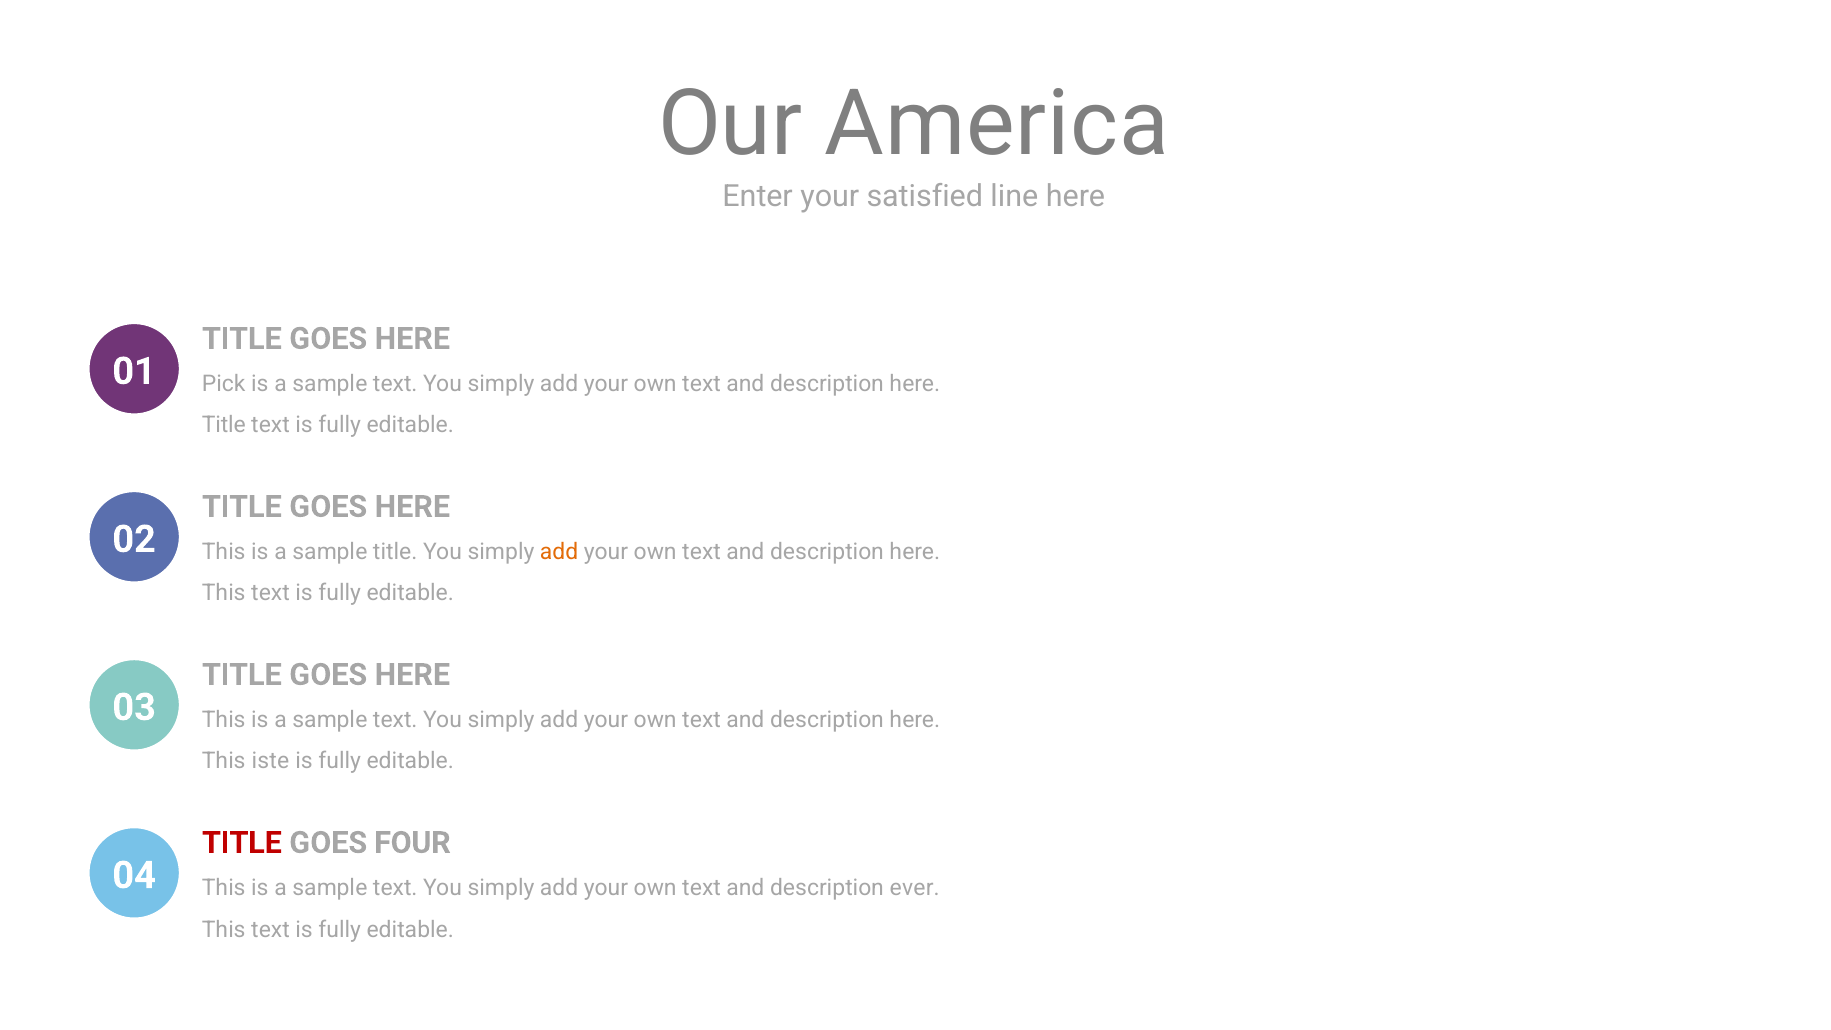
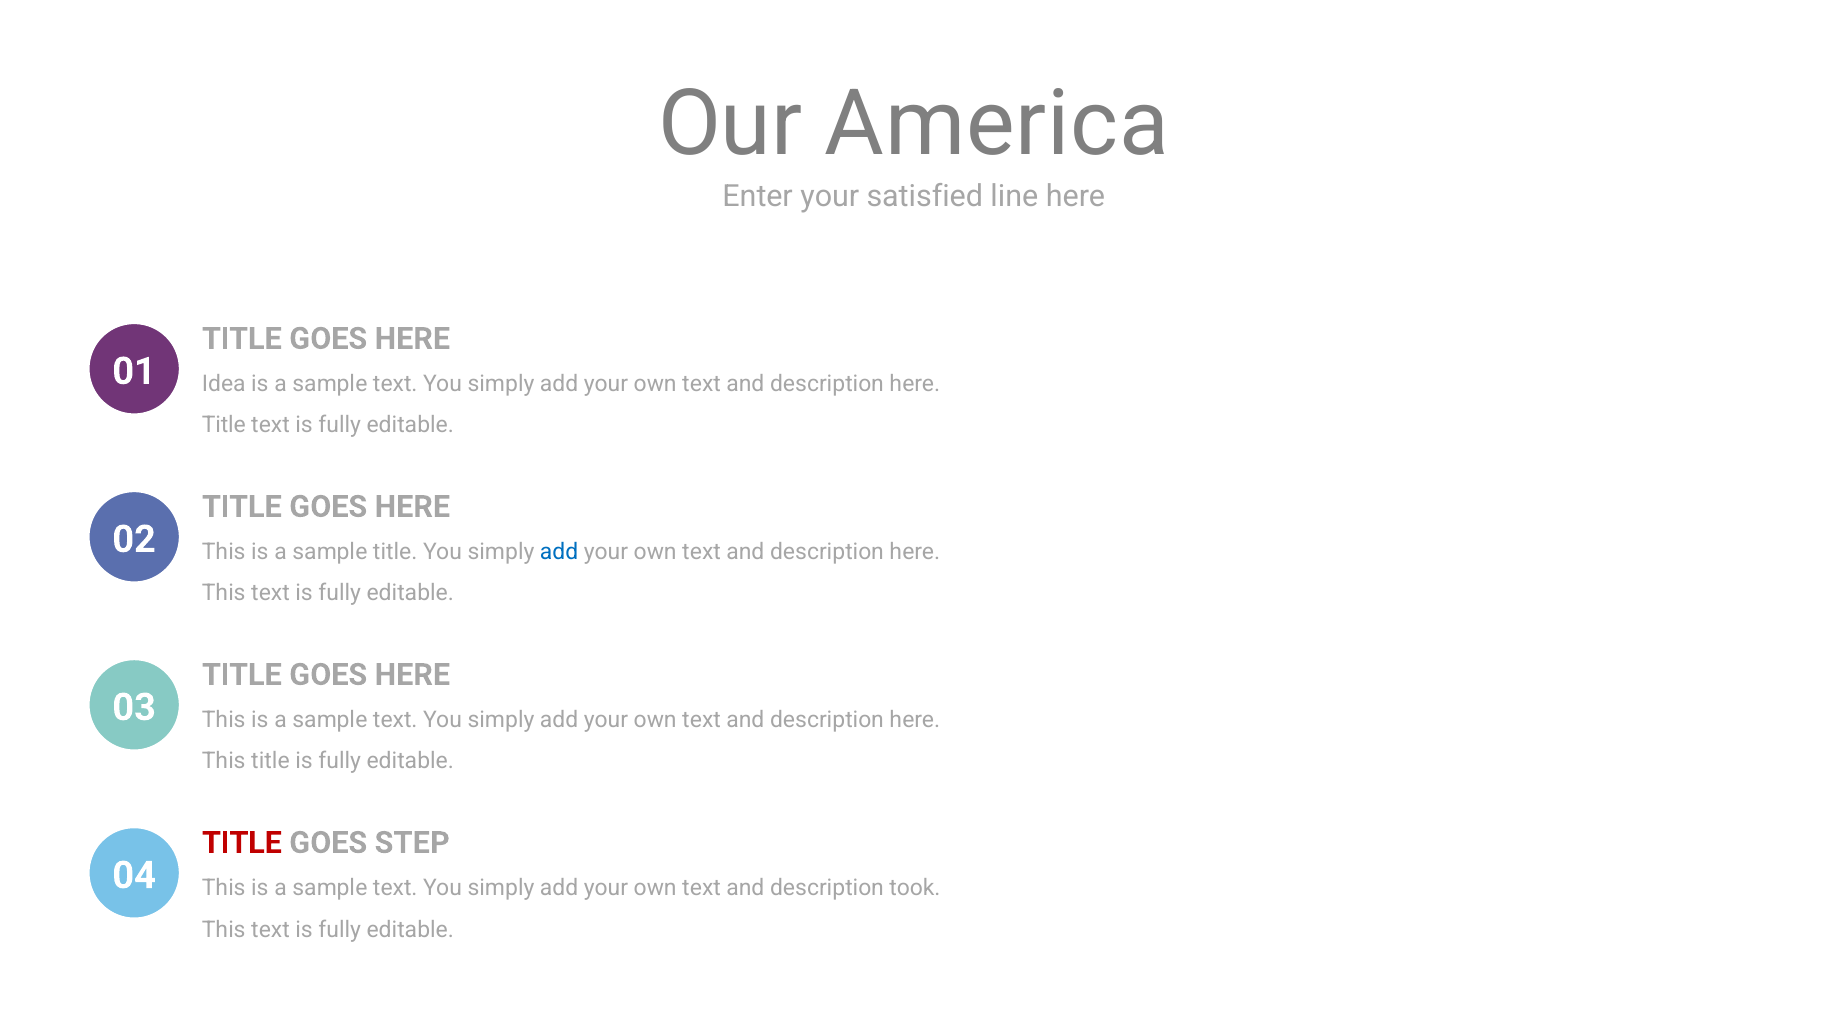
Pick: Pick -> Idea
add at (559, 552) colour: orange -> blue
This iste: iste -> title
FOUR: FOUR -> STEP
ever: ever -> took
